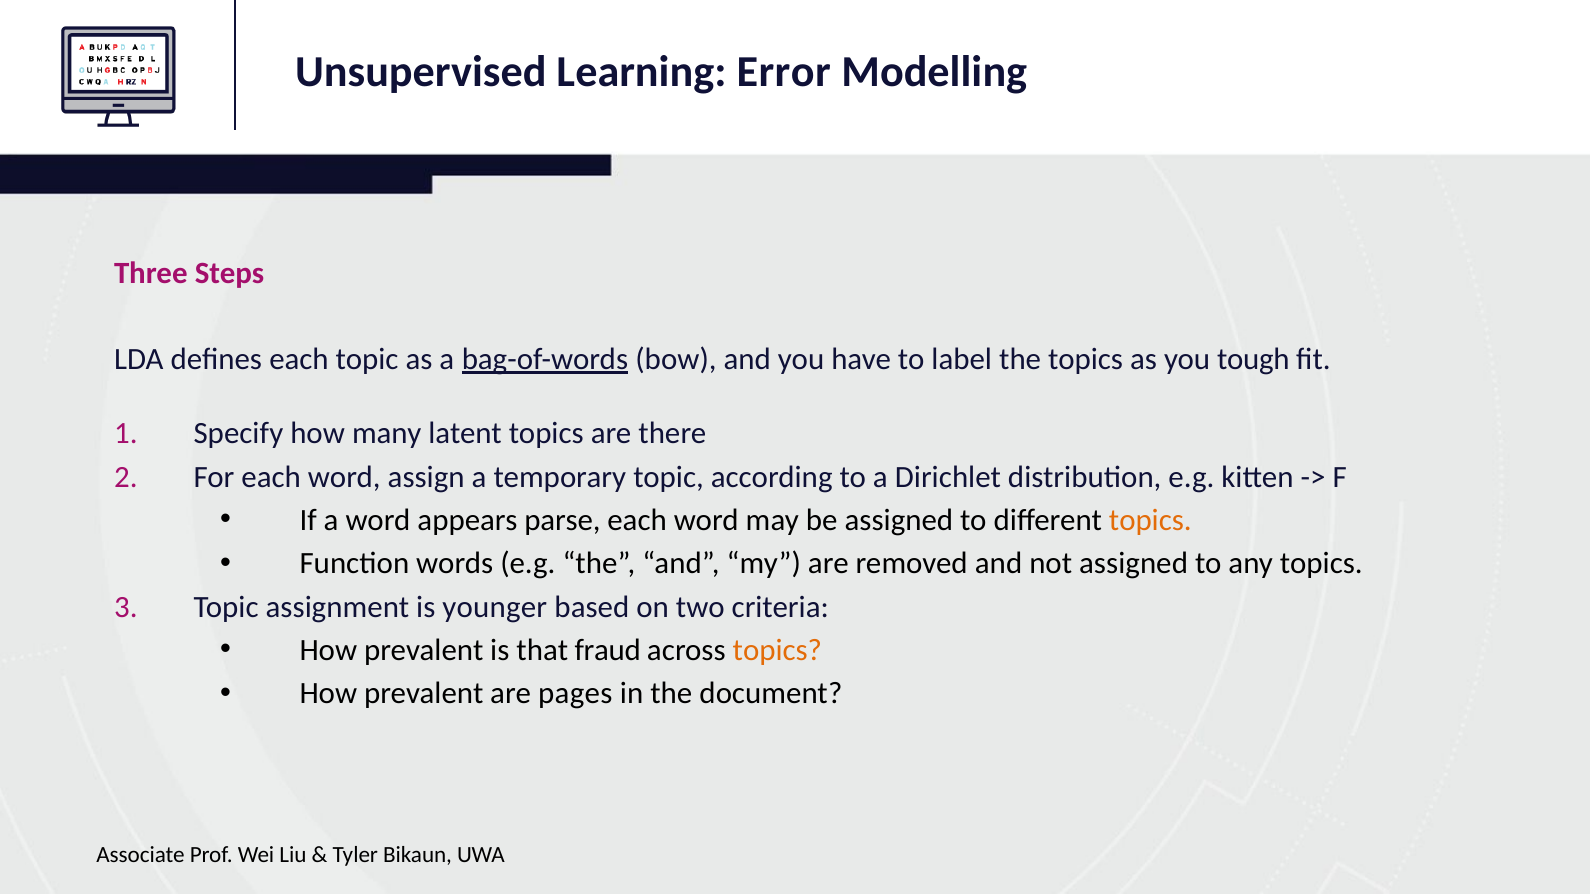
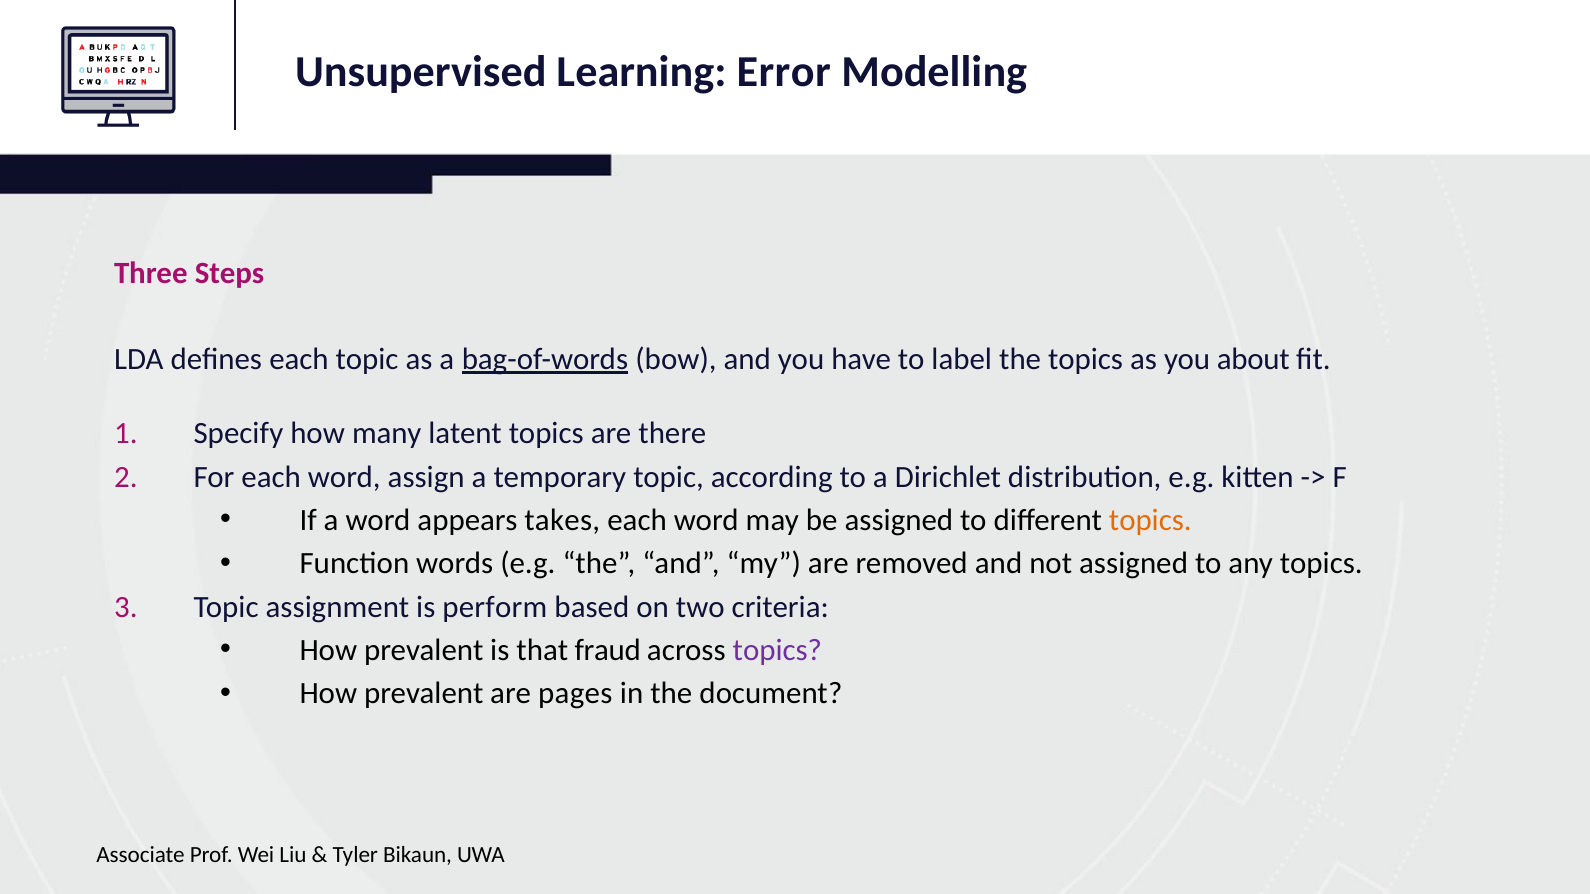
tough: tough -> about
parse: parse -> takes
younger: younger -> perform
topics at (777, 650) colour: orange -> purple
